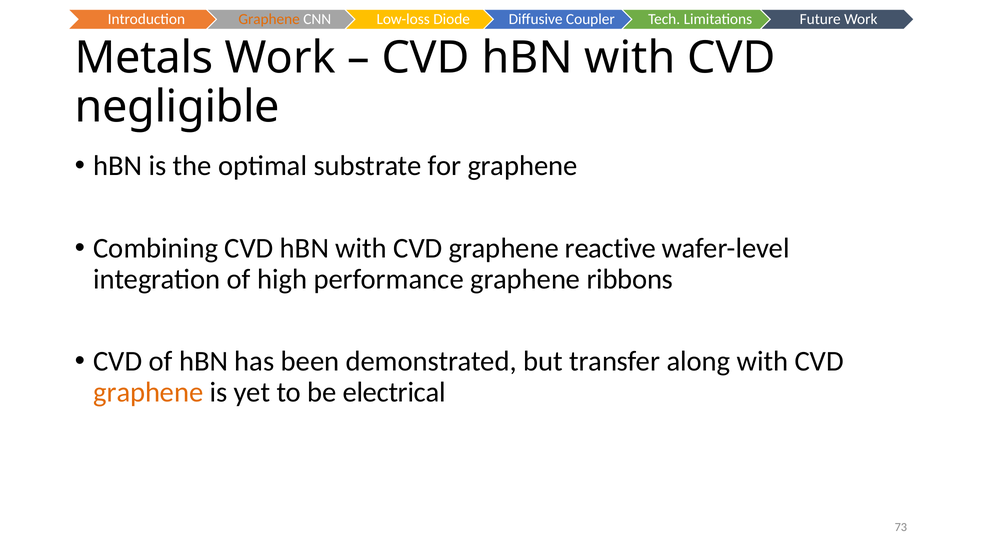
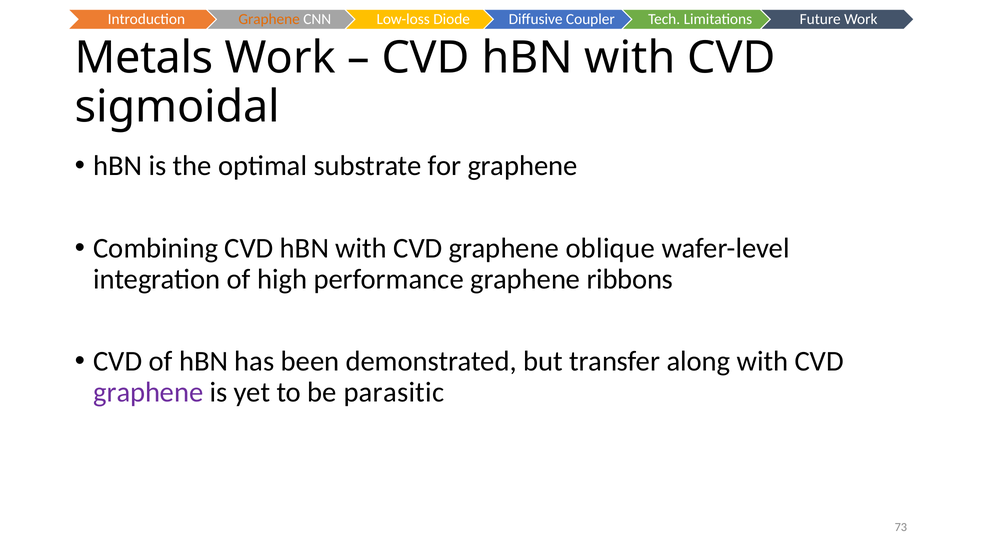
negligible: negligible -> sigmoidal
reactive: reactive -> oblique
graphene at (148, 393) colour: orange -> purple
electrical: electrical -> parasitic
